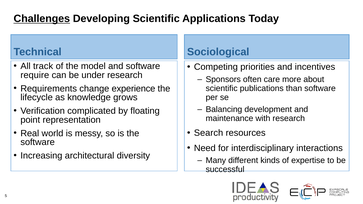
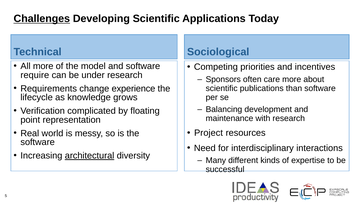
All track: track -> more
Search: Search -> Project
architectural underline: none -> present
